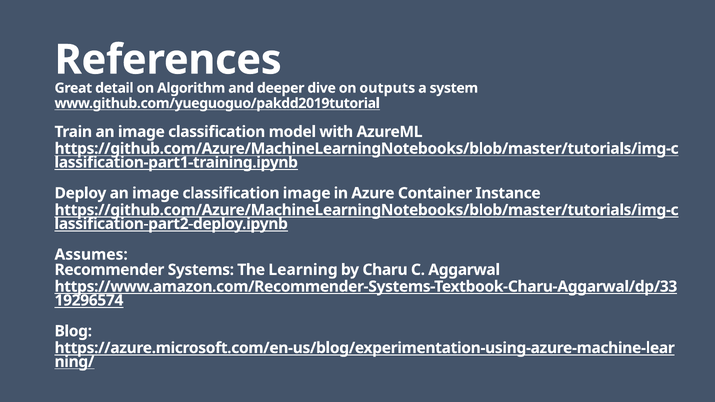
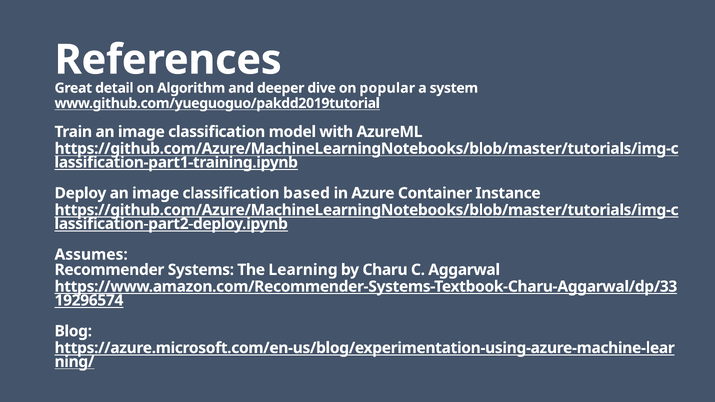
outputs: outputs -> popular
classification image: image -> based
